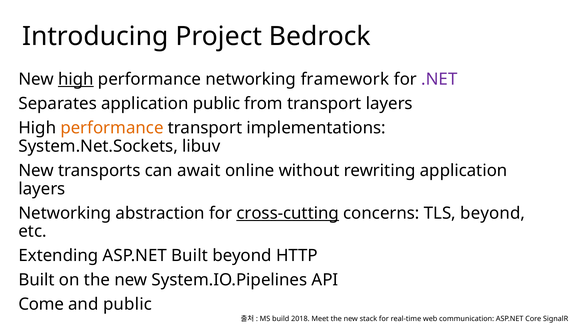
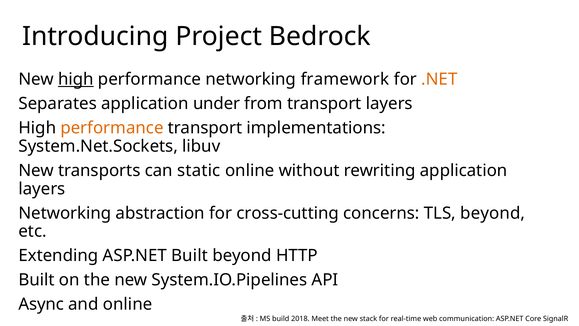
.NET colour: purple -> orange
application public: public -> under
await: await -> static
cross-cutting underline: present -> none
Come: Come -> Async
and public: public -> online
